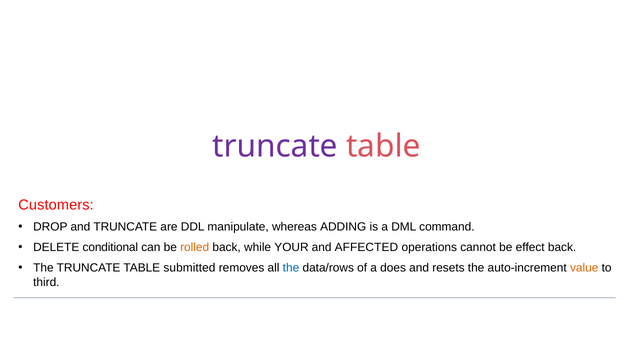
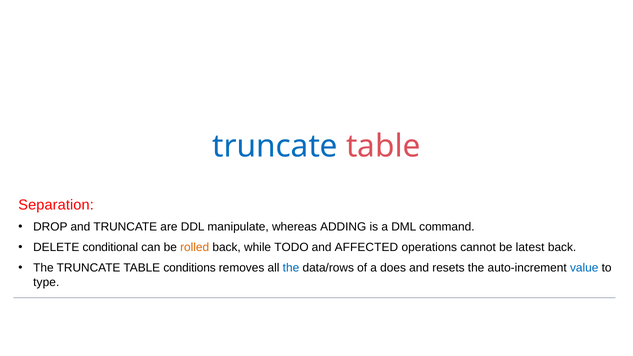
truncate at (275, 146) colour: purple -> blue
Customers: Customers -> Separation
YOUR: YOUR -> TODO
effect: effect -> latest
submitted: submitted -> conditions
value colour: orange -> blue
third: third -> type
